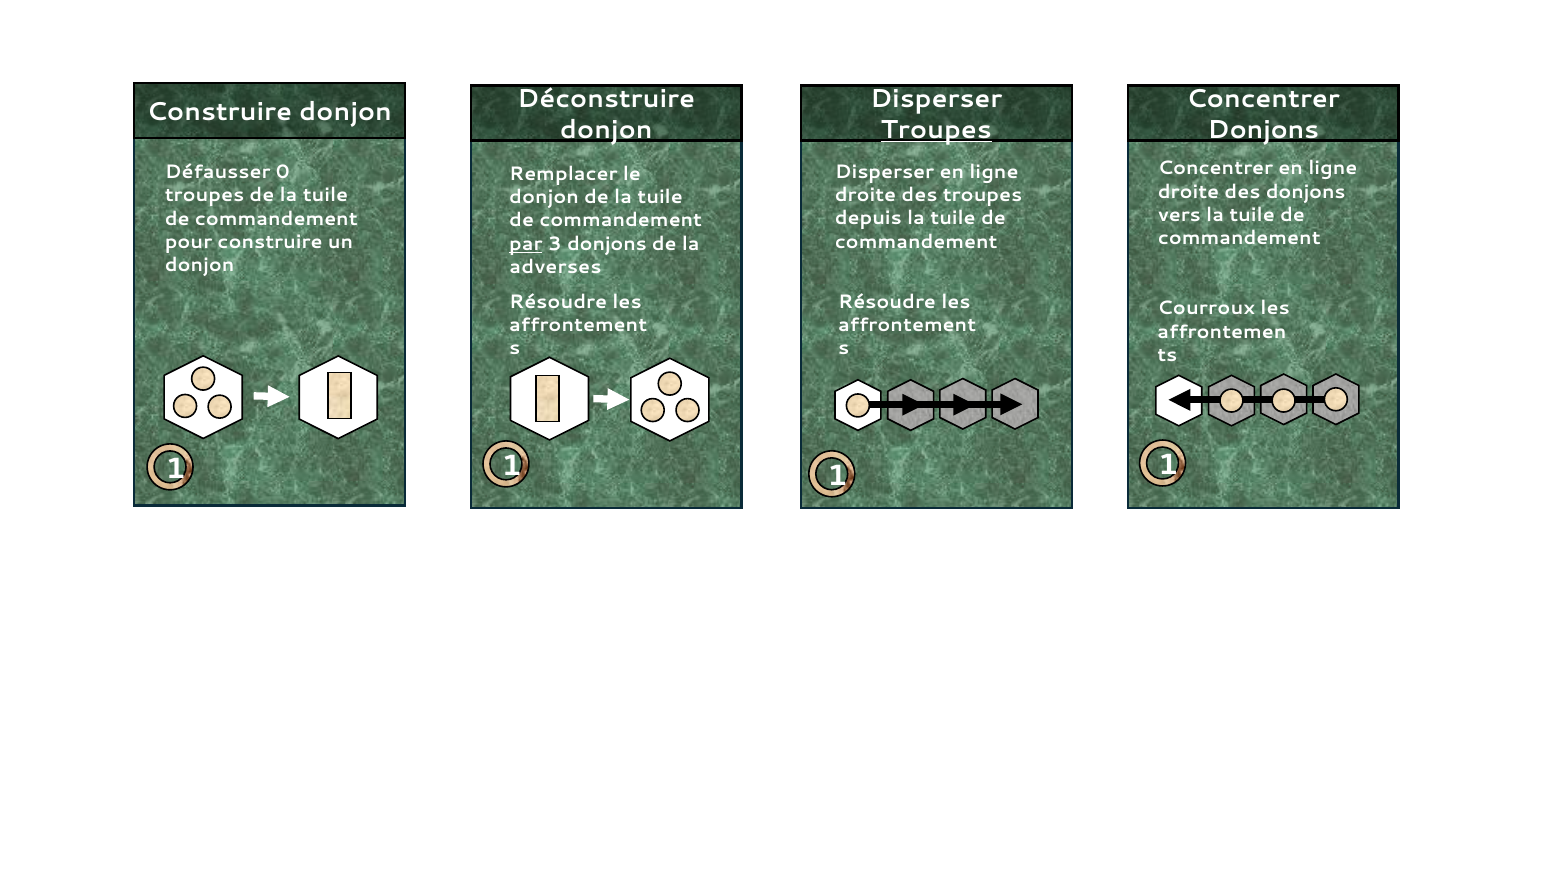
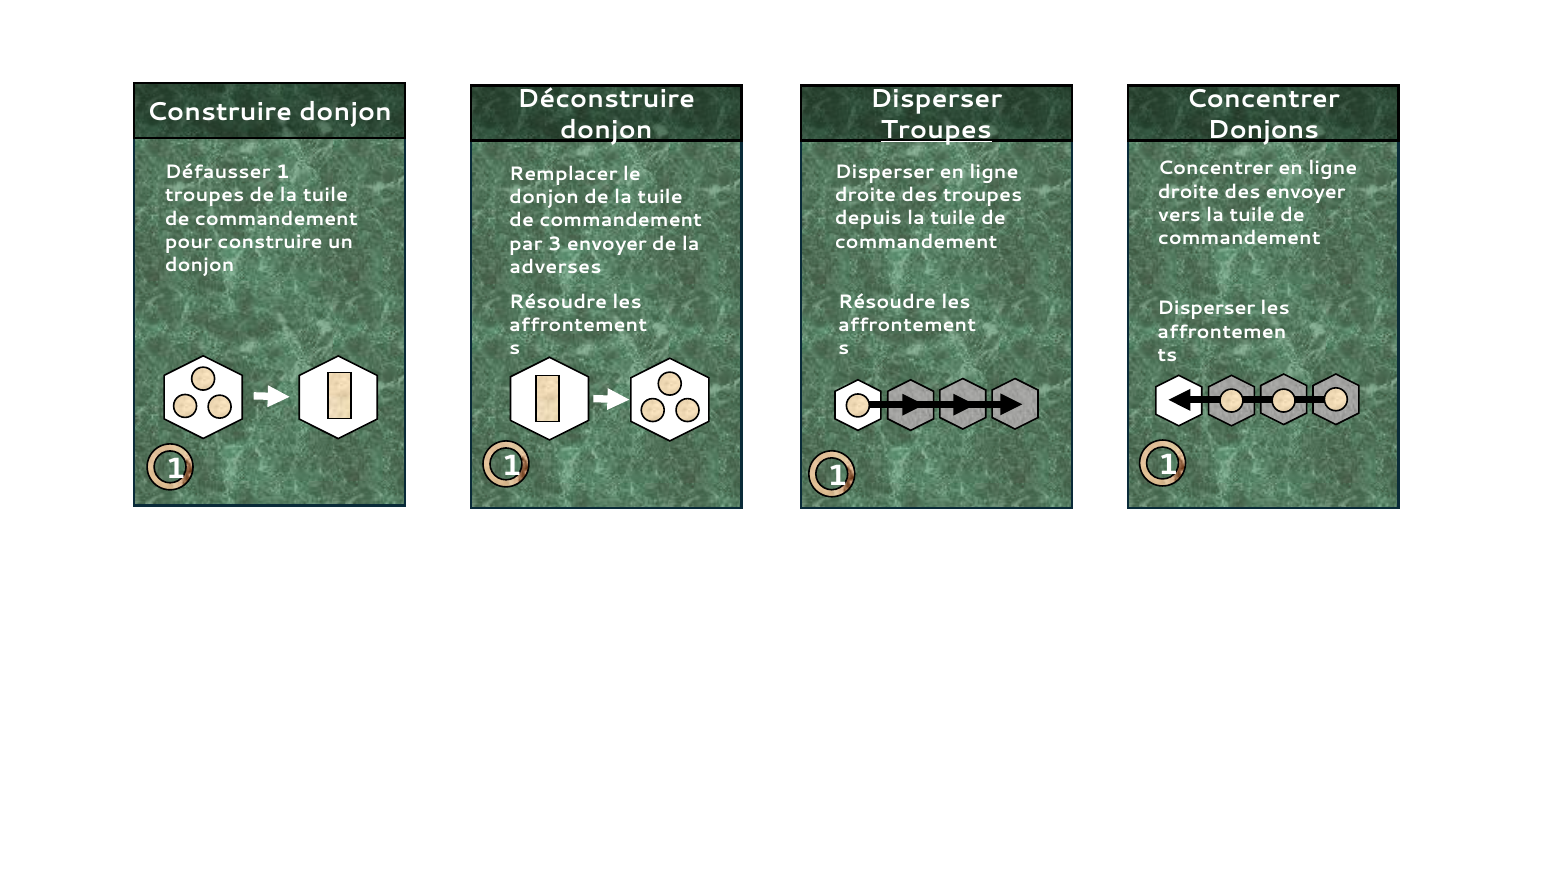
Défausser 0: 0 -> 1
des donjons: donjons -> envoyer
par underline: present -> none
3 donjons: donjons -> envoyer
Courroux at (1206, 308): Courroux -> Disperser
